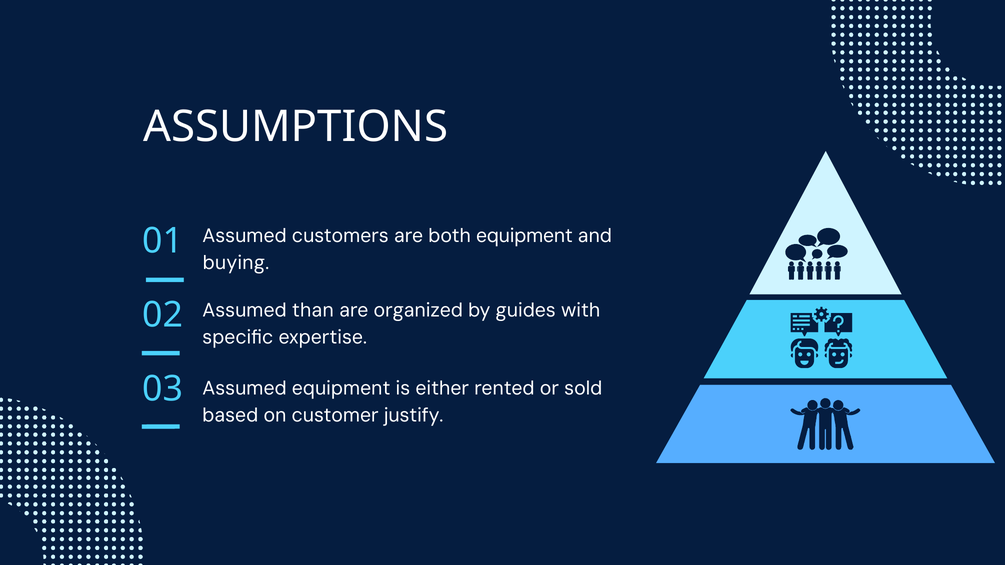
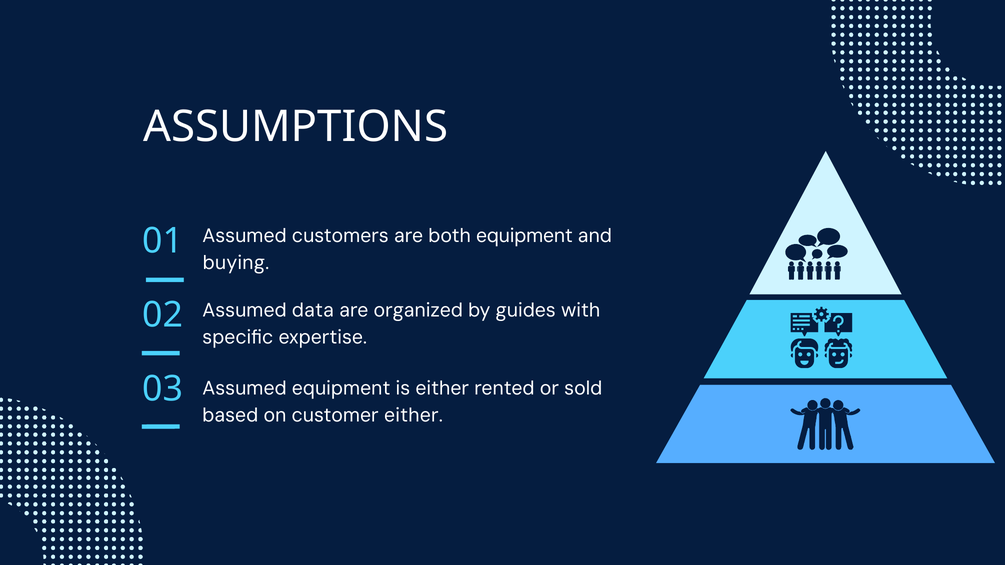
than: than -> data
customer justify: justify -> either
